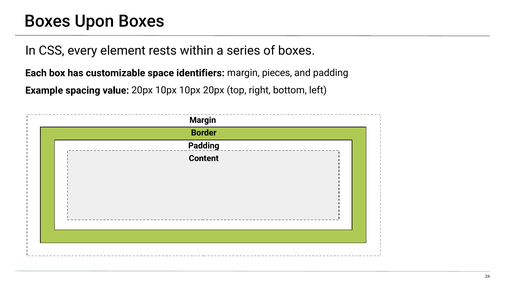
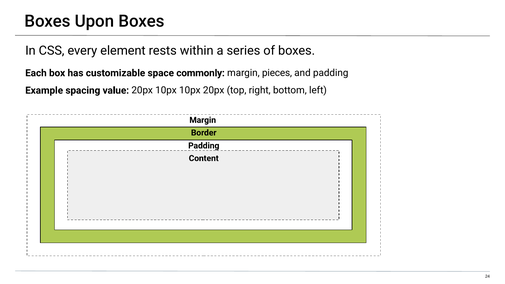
identifiers: identifiers -> commonly
